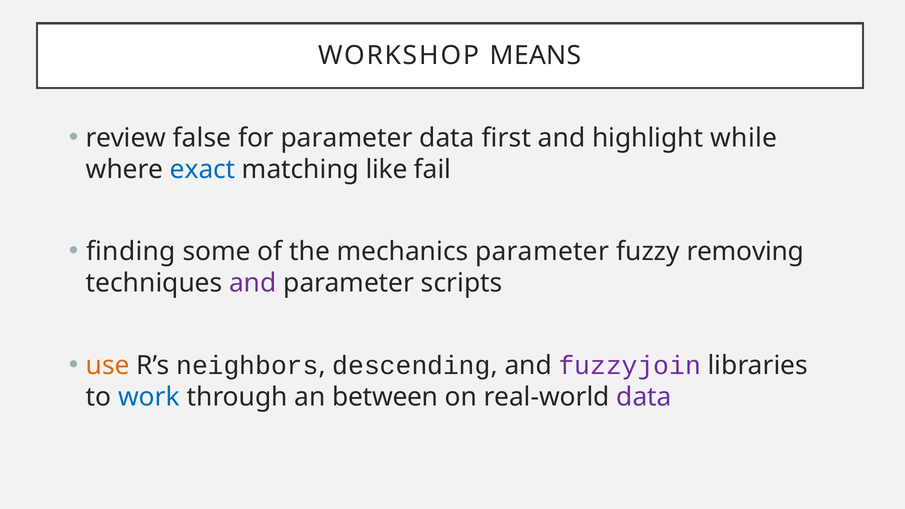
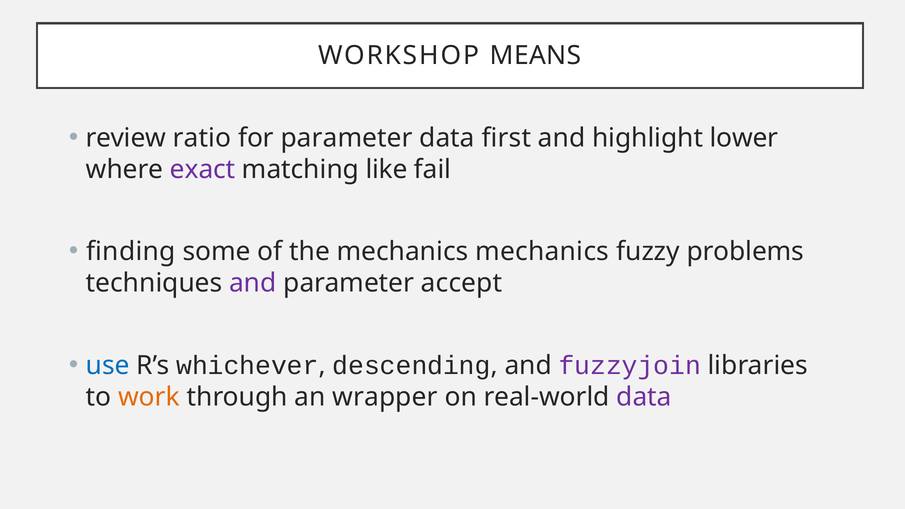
false: false -> ratio
while: while -> lower
exact colour: blue -> purple
mechanics parameter: parameter -> mechanics
removing: removing -> problems
scripts: scripts -> accept
use colour: orange -> blue
neighbors: neighbors -> whichever
work colour: blue -> orange
between: between -> wrapper
